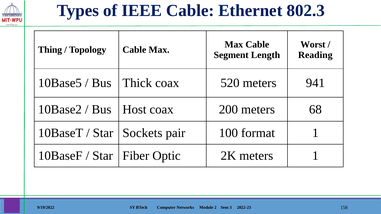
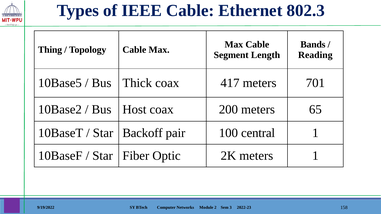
Worst: Worst -> Bands
520: 520 -> 417
941: 941 -> 701
68: 68 -> 65
Sockets: Sockets -> Backoff
format: format -> central
